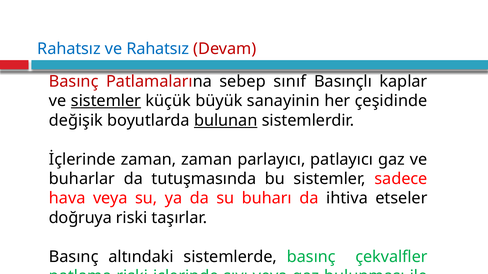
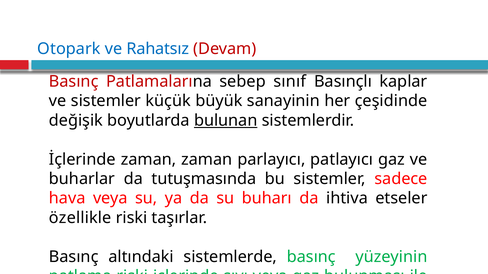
Rahatsız at (69, 49): Rahatsız -> Otopark
sistemler at (106, 101) underline: present -> none
doğruya: doğruya -> özellikle
çekvalfler: çekvalfler -> yüzeyinin
